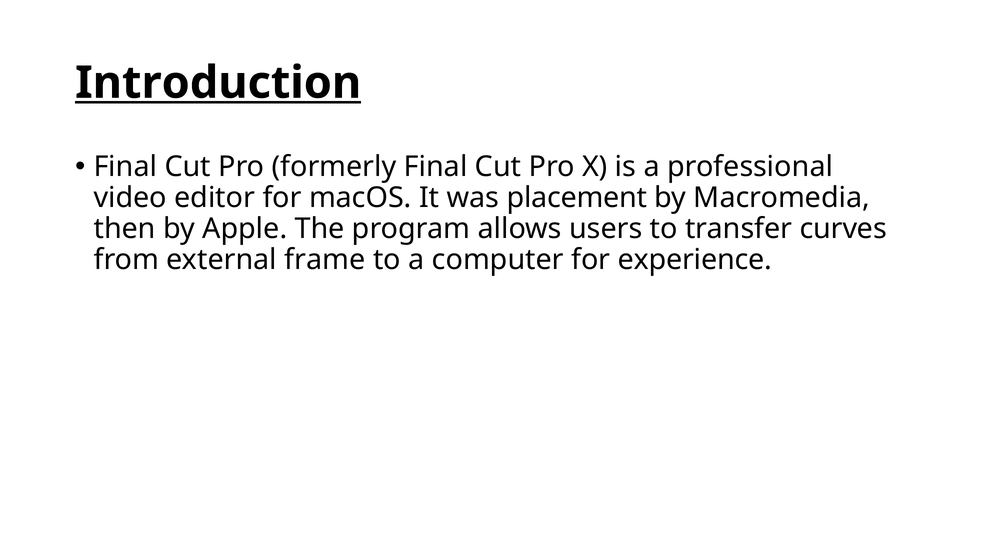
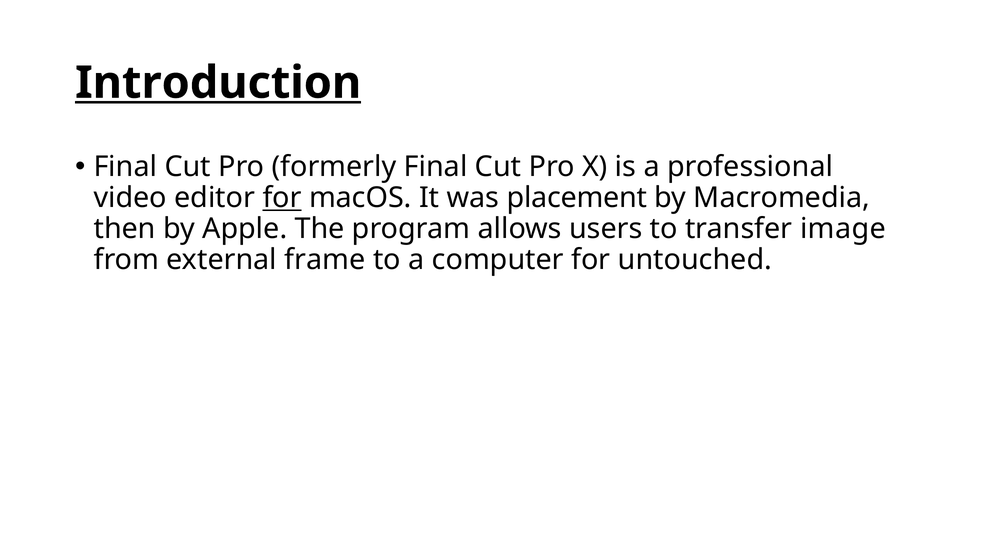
for at (282, 198) underline: none -> present
curves: curves -> image
experience: experience -> untouched
